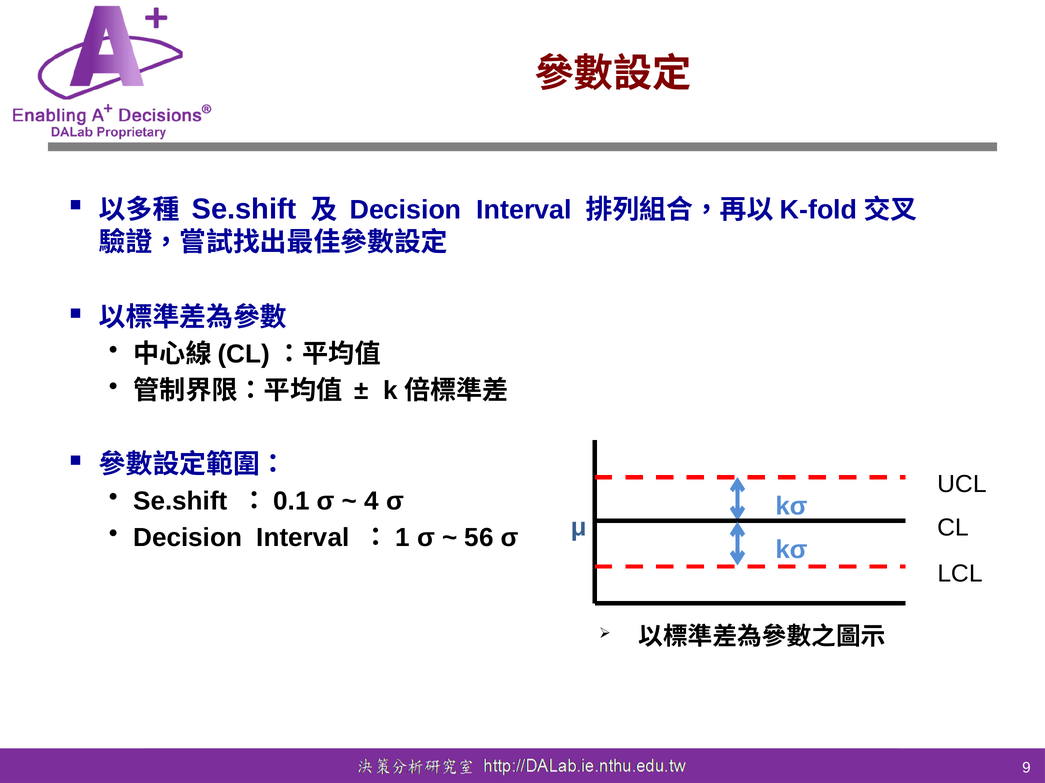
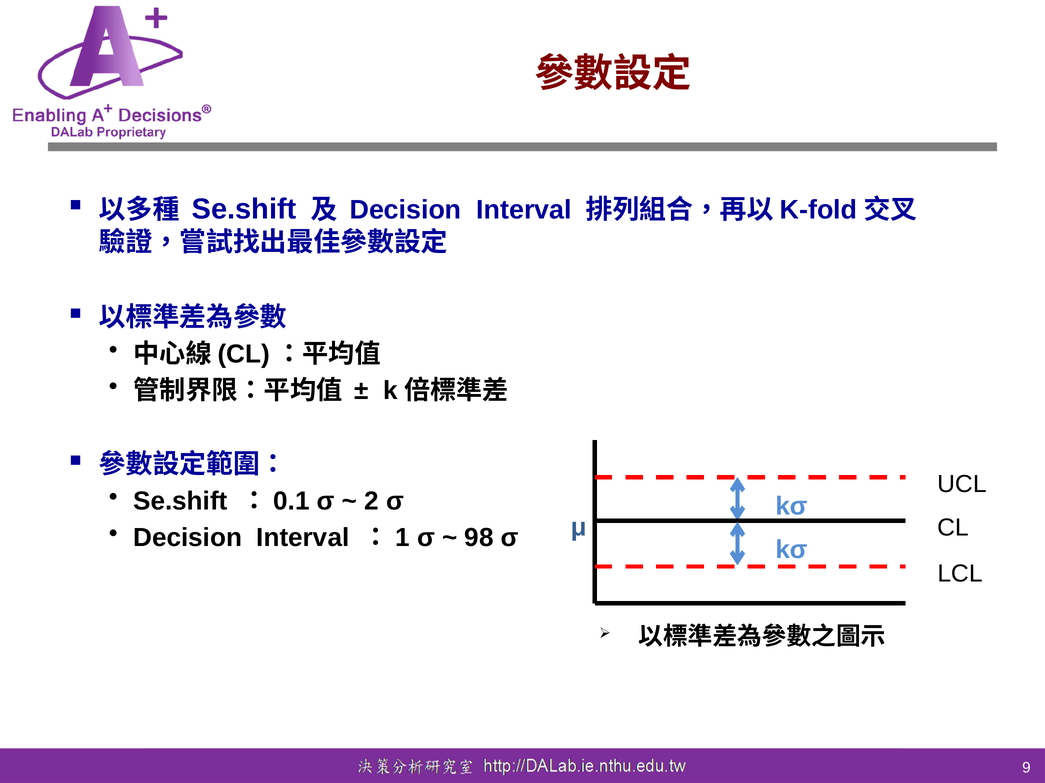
4: 4 -> 2
56: 56 -> 98
